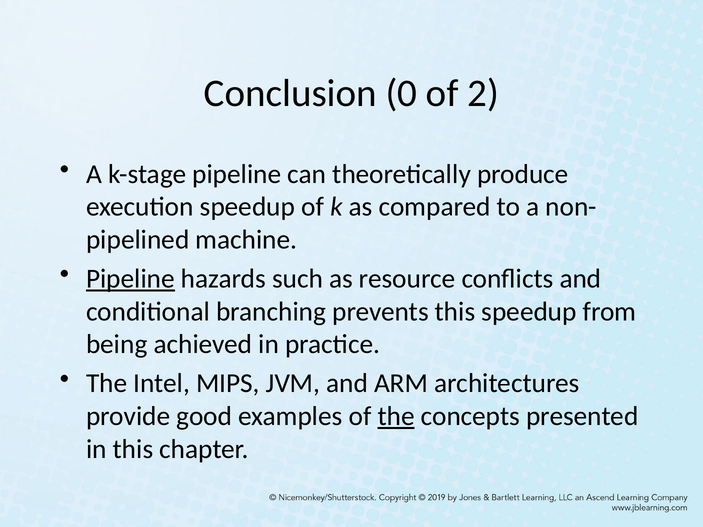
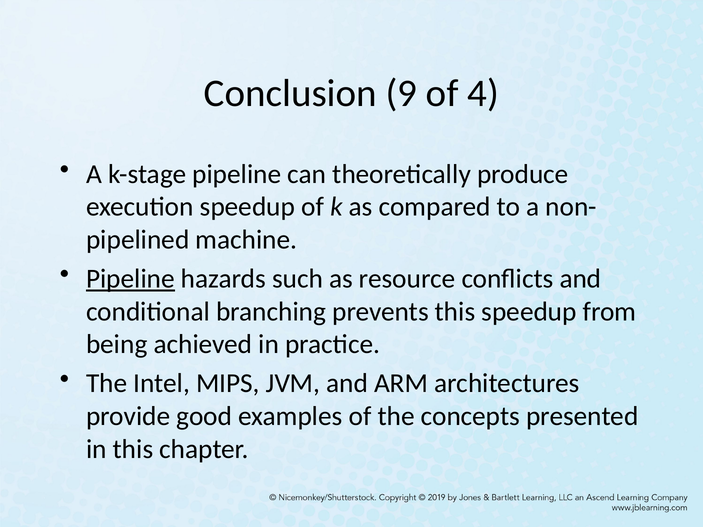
0: 0 -> 9
2: 2 -> 4
the at (396, 416) underline: present -> none
